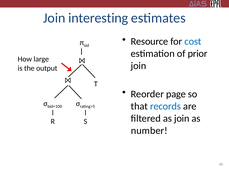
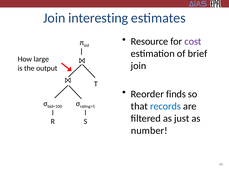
cost colour: blue -> purple
prior: prior -> brief
page: page -> finds
as join: join -> just
